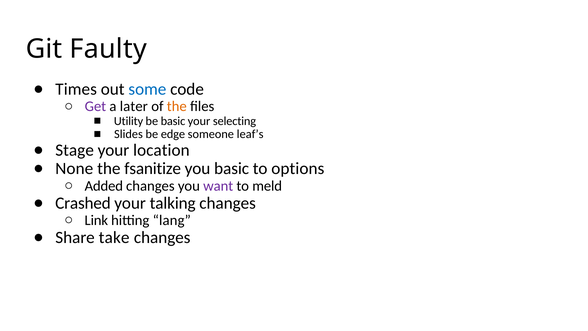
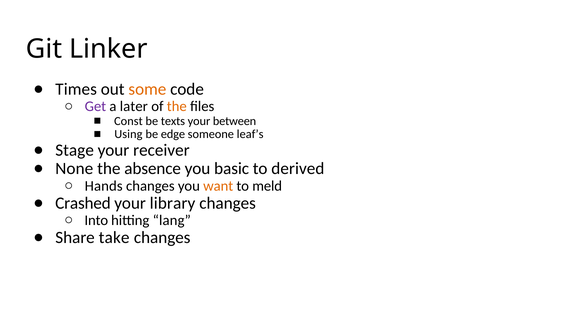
Faulty: Faulty -> Linker
some colour: blue -> orange
Utility: Utility -> Const
be basic: basic -> texts
selecting: selecting -> between
Slides: Slides -> Using
location: location -> receiver
fsanitize: fsanitize -> absence
options: options -> derived
Added: Added -> Hands
want colour: purple -> orange
talking: talking -> library
Link: Link -> Into
